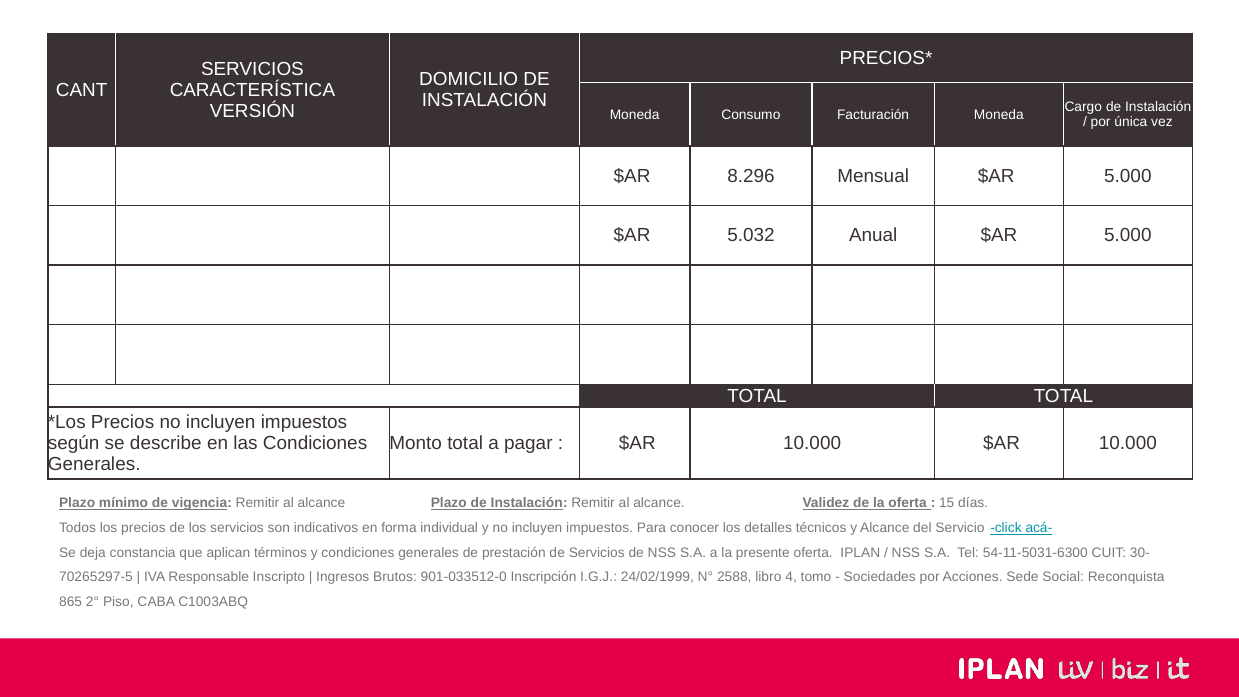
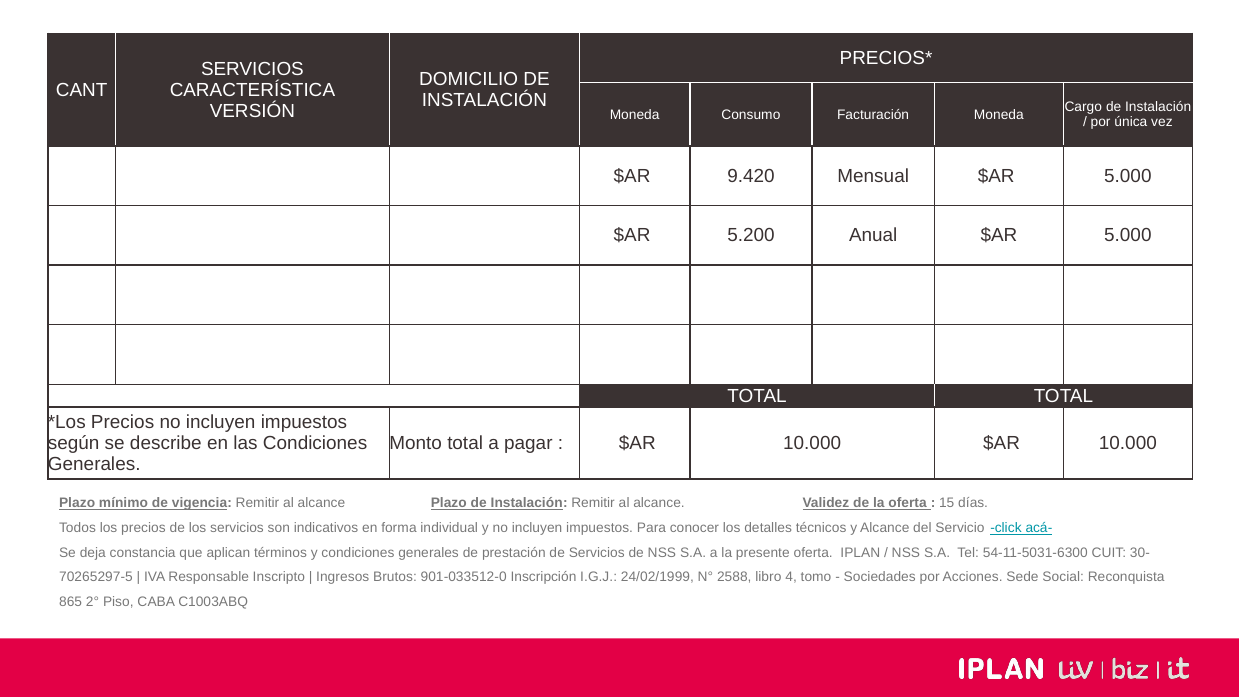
8.296: 8.296 -> 9.420
5.032: 5.032 -> 5.200
